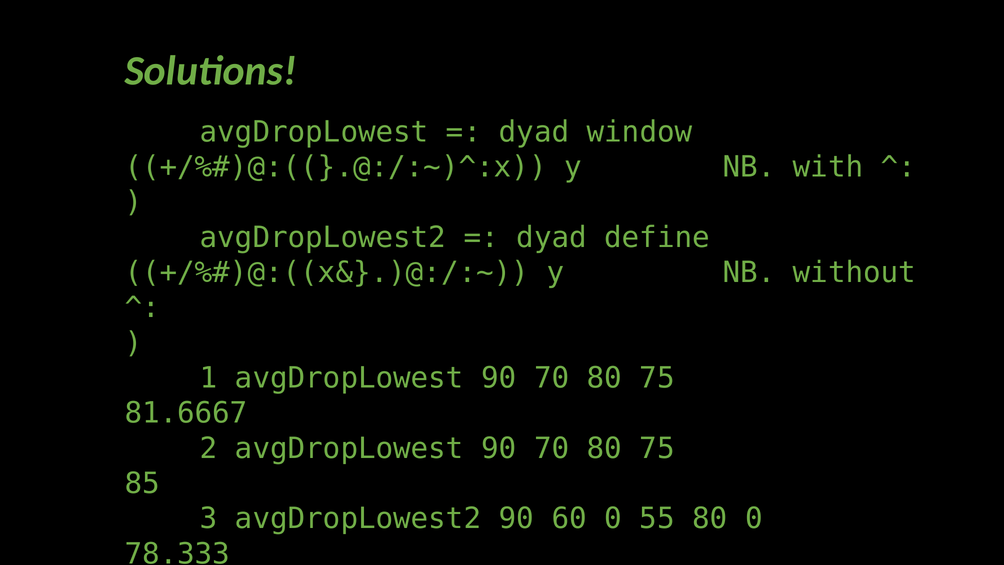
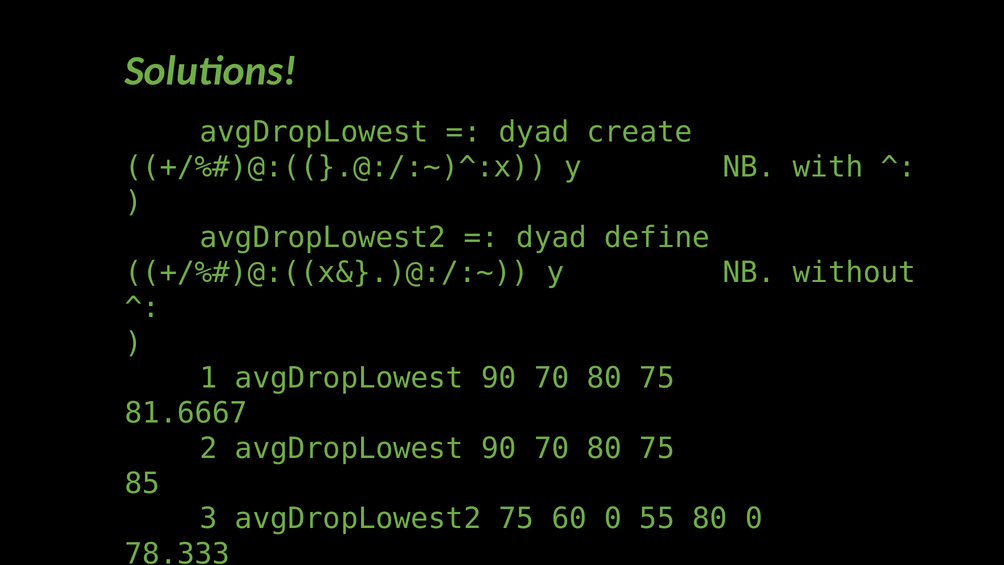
window: window -> create
avgDropLowest2 90: 90 -> 75
